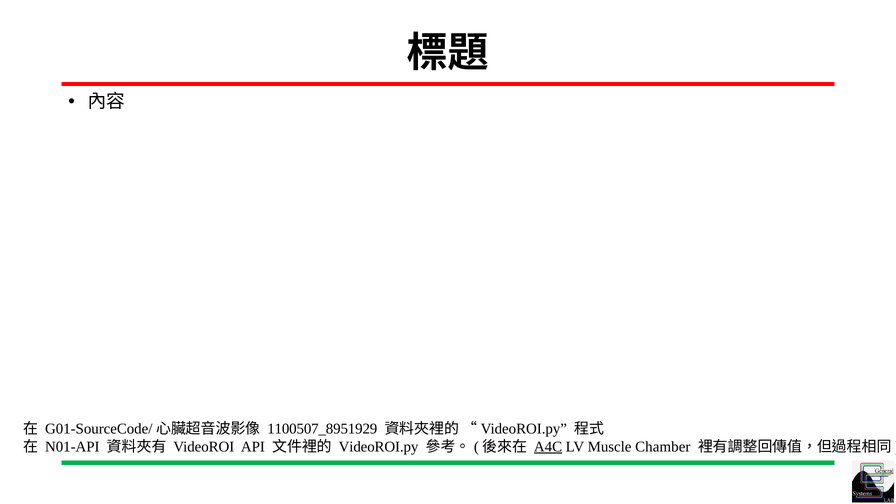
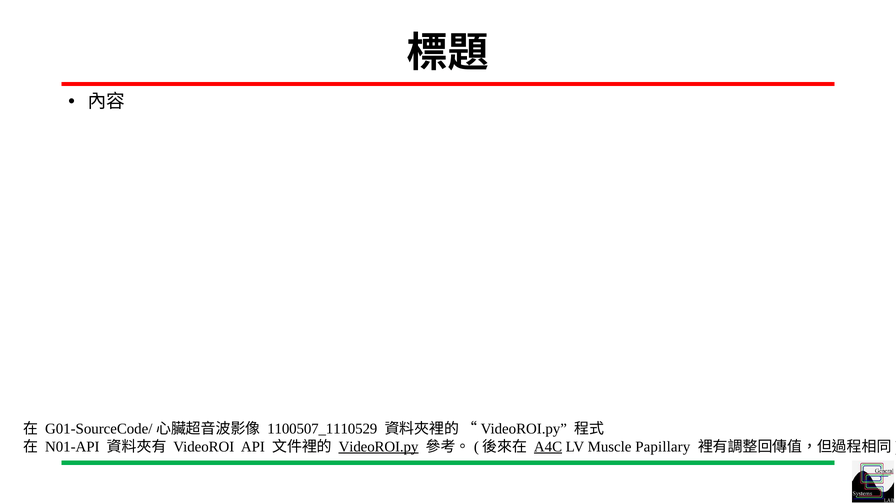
1100507_8951929: 1100507_8951929 -> 1100507_1110529
VideoROI.py at (379, 447) underline: none -> present
Chamber: Chamber -> Papillary
